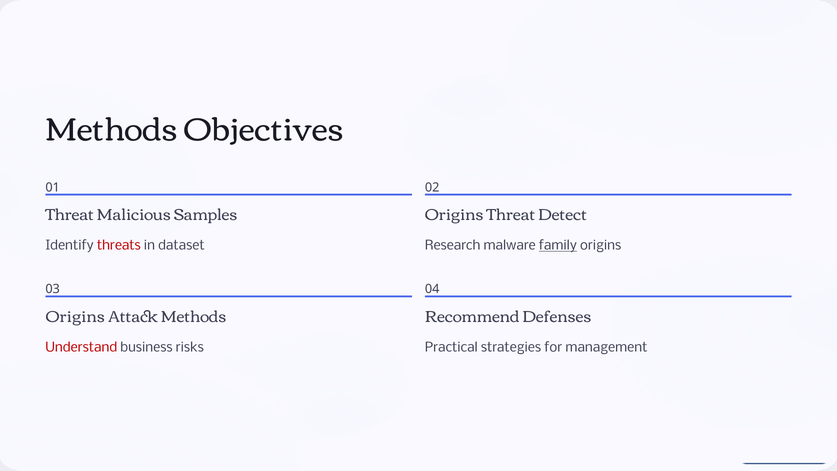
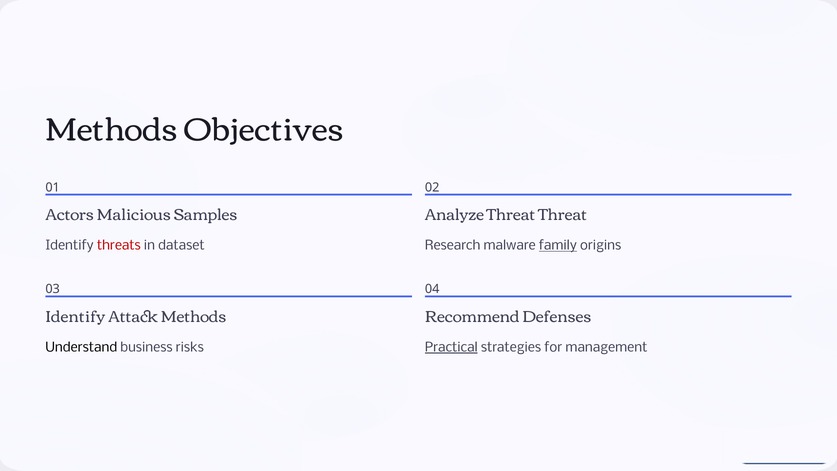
Threat at (70, 215): Threat -> Actors
Origins at (454, 215): Origins -> Analyze
Threat Detect: Detect -> Threat
Origins at (75, 317): Origins -> Identify
Understand colour: red -> black
Practical underline: none -> present
